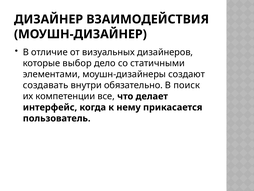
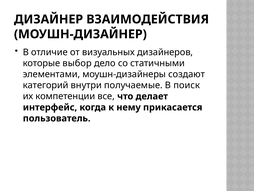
создавать: создавать -> категорий
обязательно: обязательно -> получаемые
